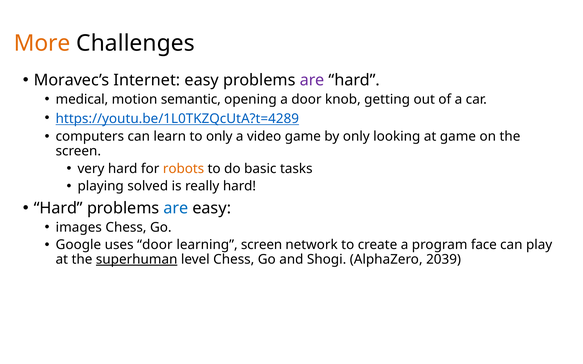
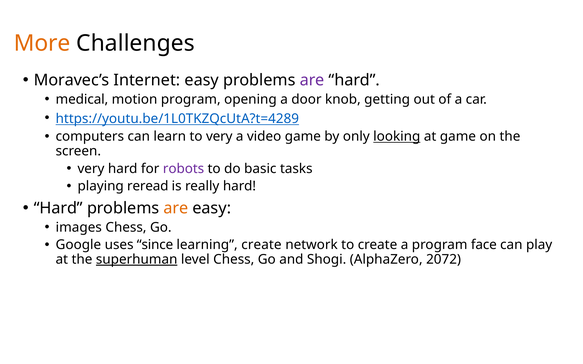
motion semantic: semantic -> program
to only: only -> very
looking underline: none -> present
robots colour: orange -> purple
solved: solved -> reread
are at (176, 209) colour: blue -> orange
uses door: door -> since
learning screen: screen -> create
2039: 2039 -> 2072
